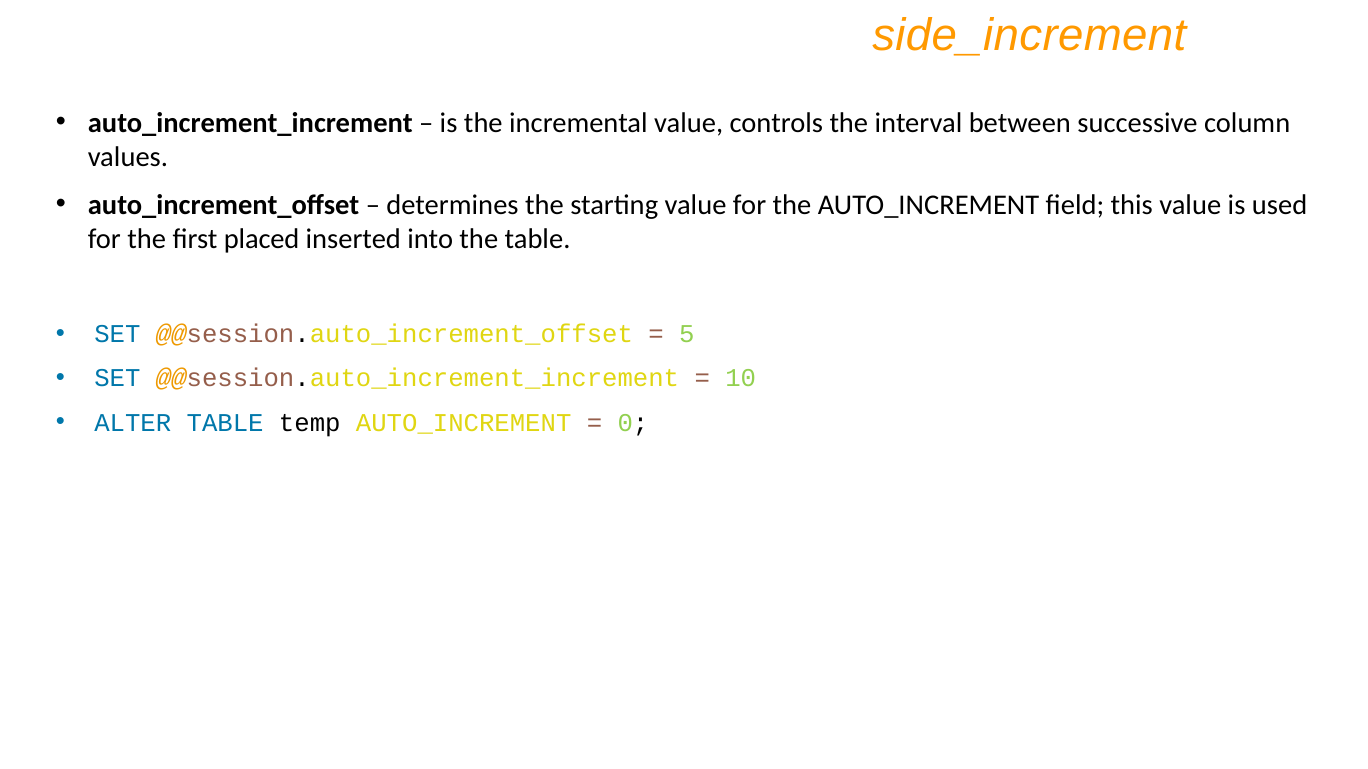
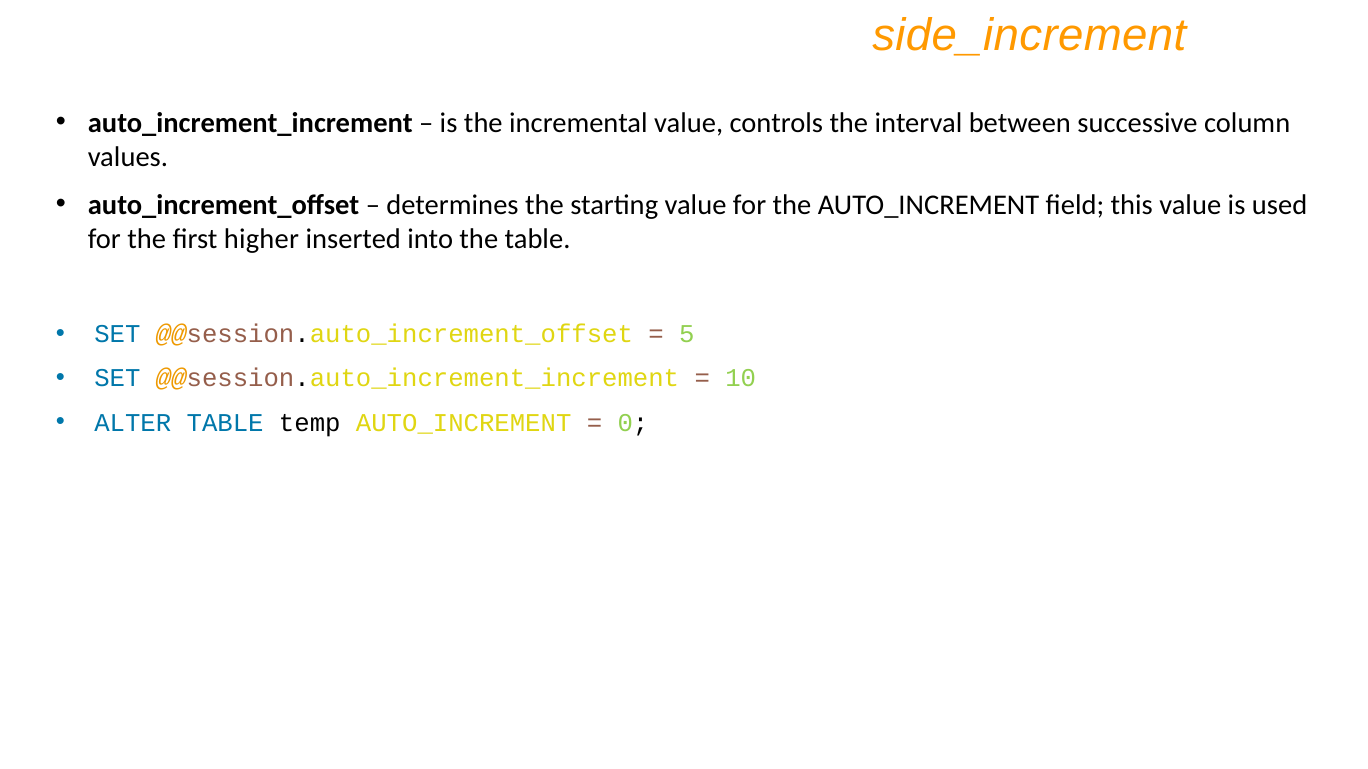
placed: placed -> higher
